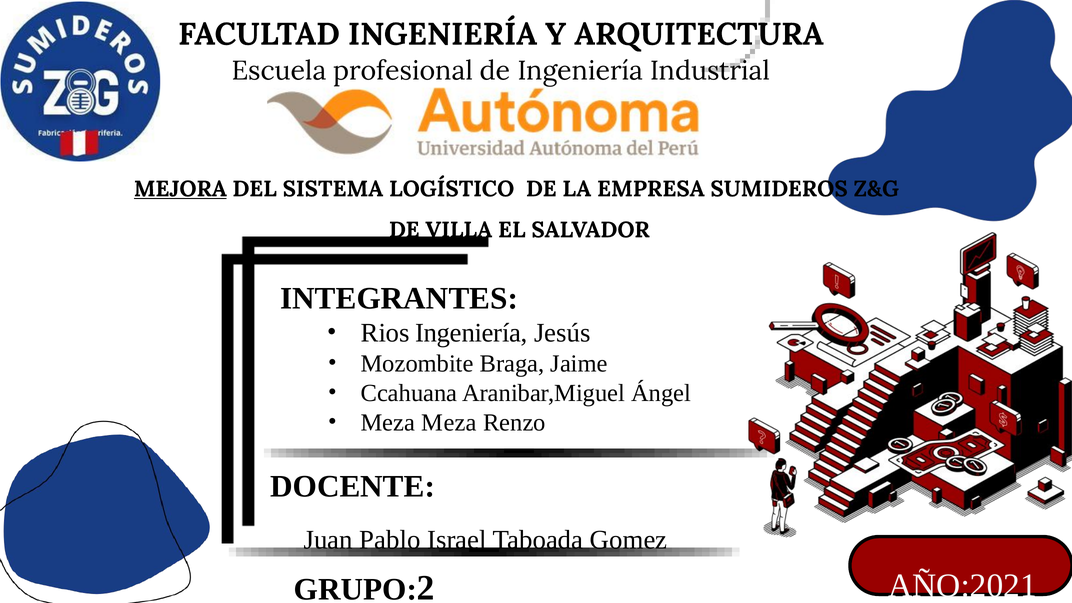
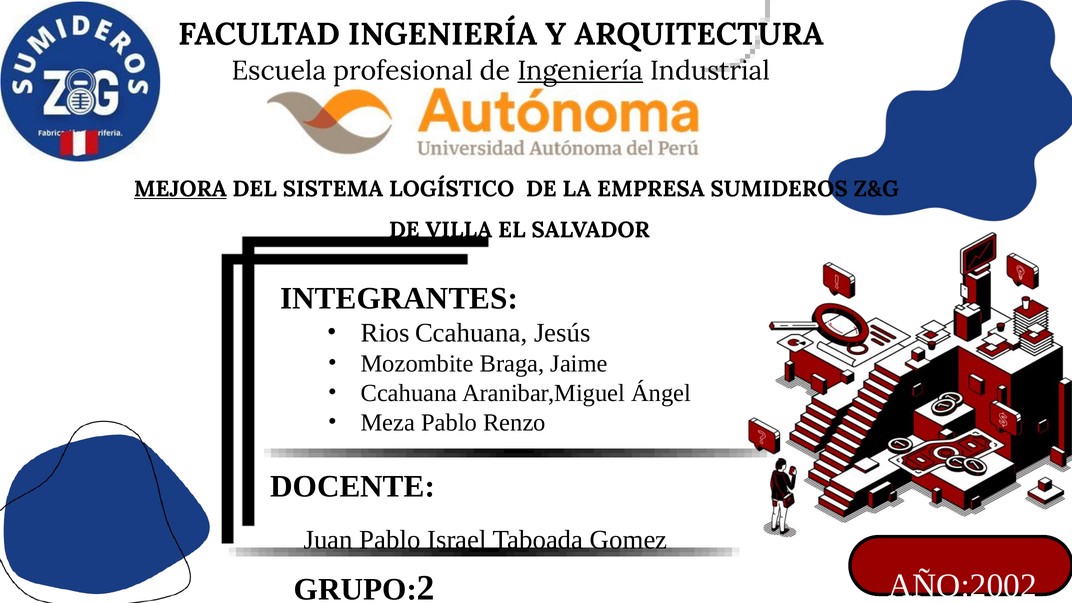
Ingeniería at (580, 71) underline: none -> present
Rios Ingeniería: Ingeniería -> Ccahuana
Meza Meza: Meza -> Pablo
AÑO:2021: AÑO:2021 -> AÑO:2002
